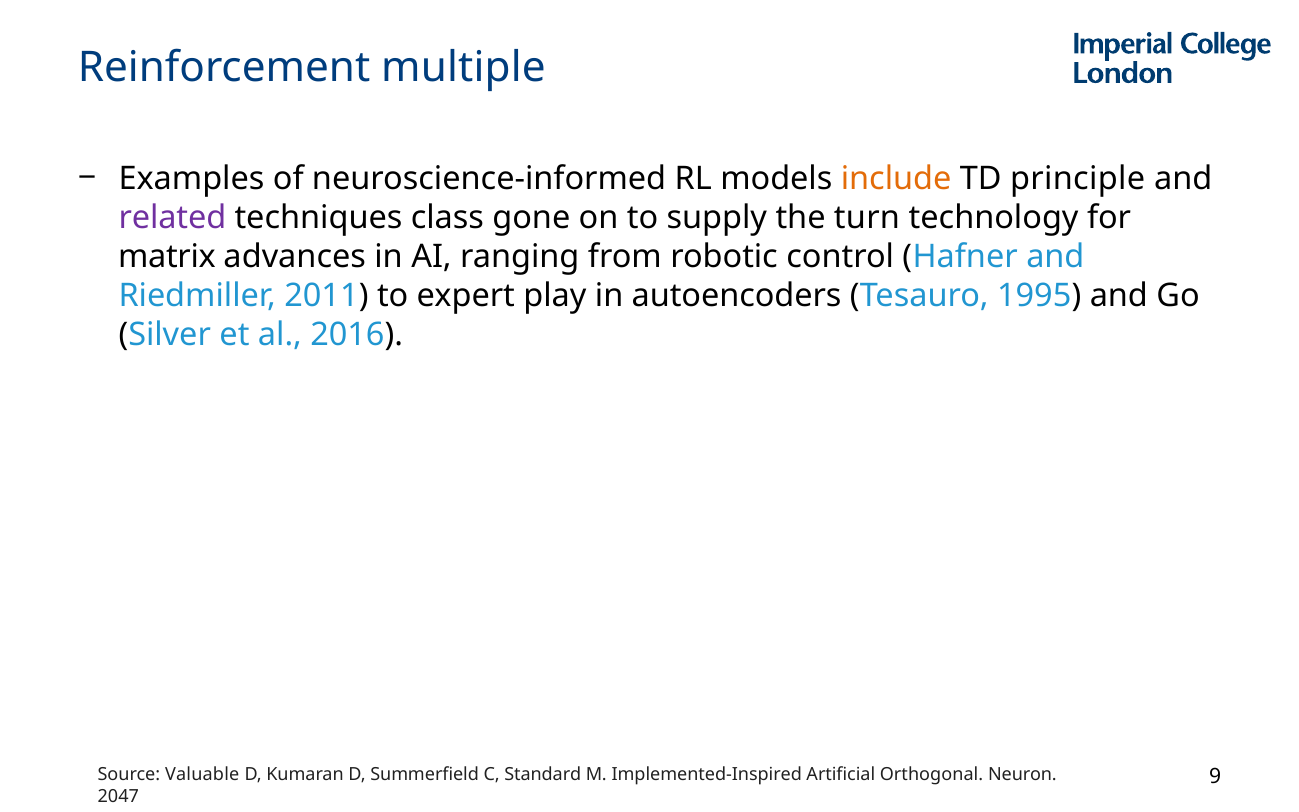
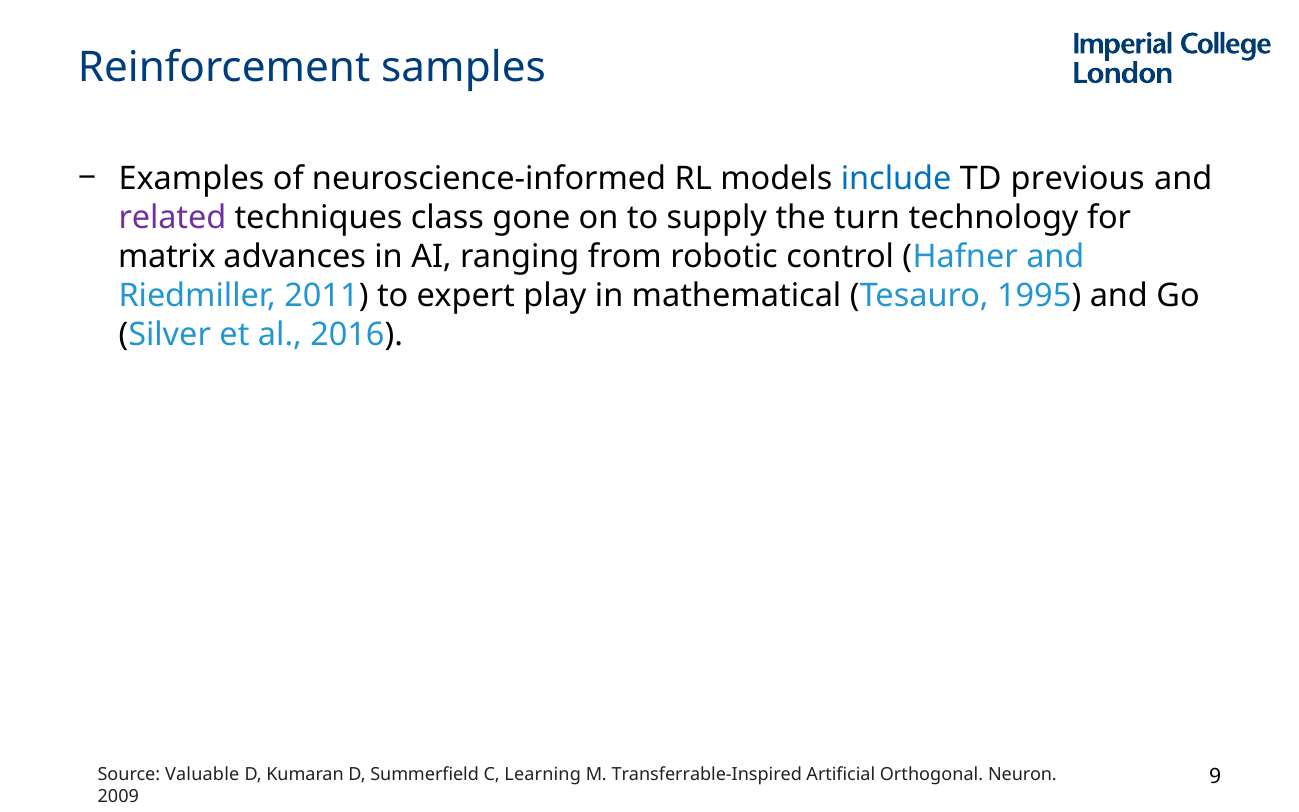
multiple: multiple -> samples
include colour: orange -> blue
principle: principle -> previous
autoencoders: autoencoders -> mathematical
Standard: Standard -> Learning
Implemented-Inspired: Implemented-Inspired -> Transferrable-Inspired
2047: 2047 -> 2009
